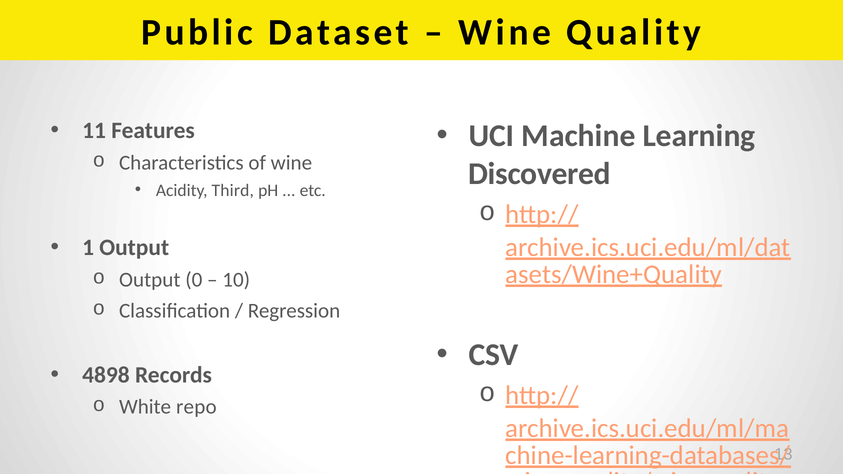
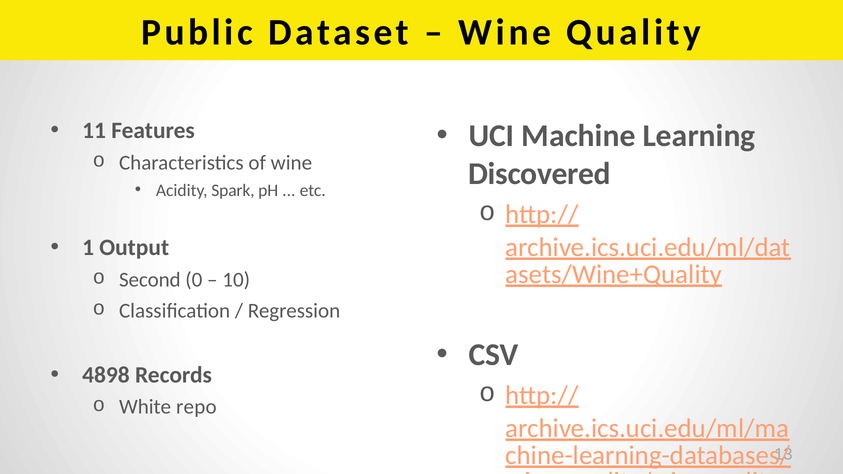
Third: Third -> Spark
Output at (150, 280): Output -> Second
